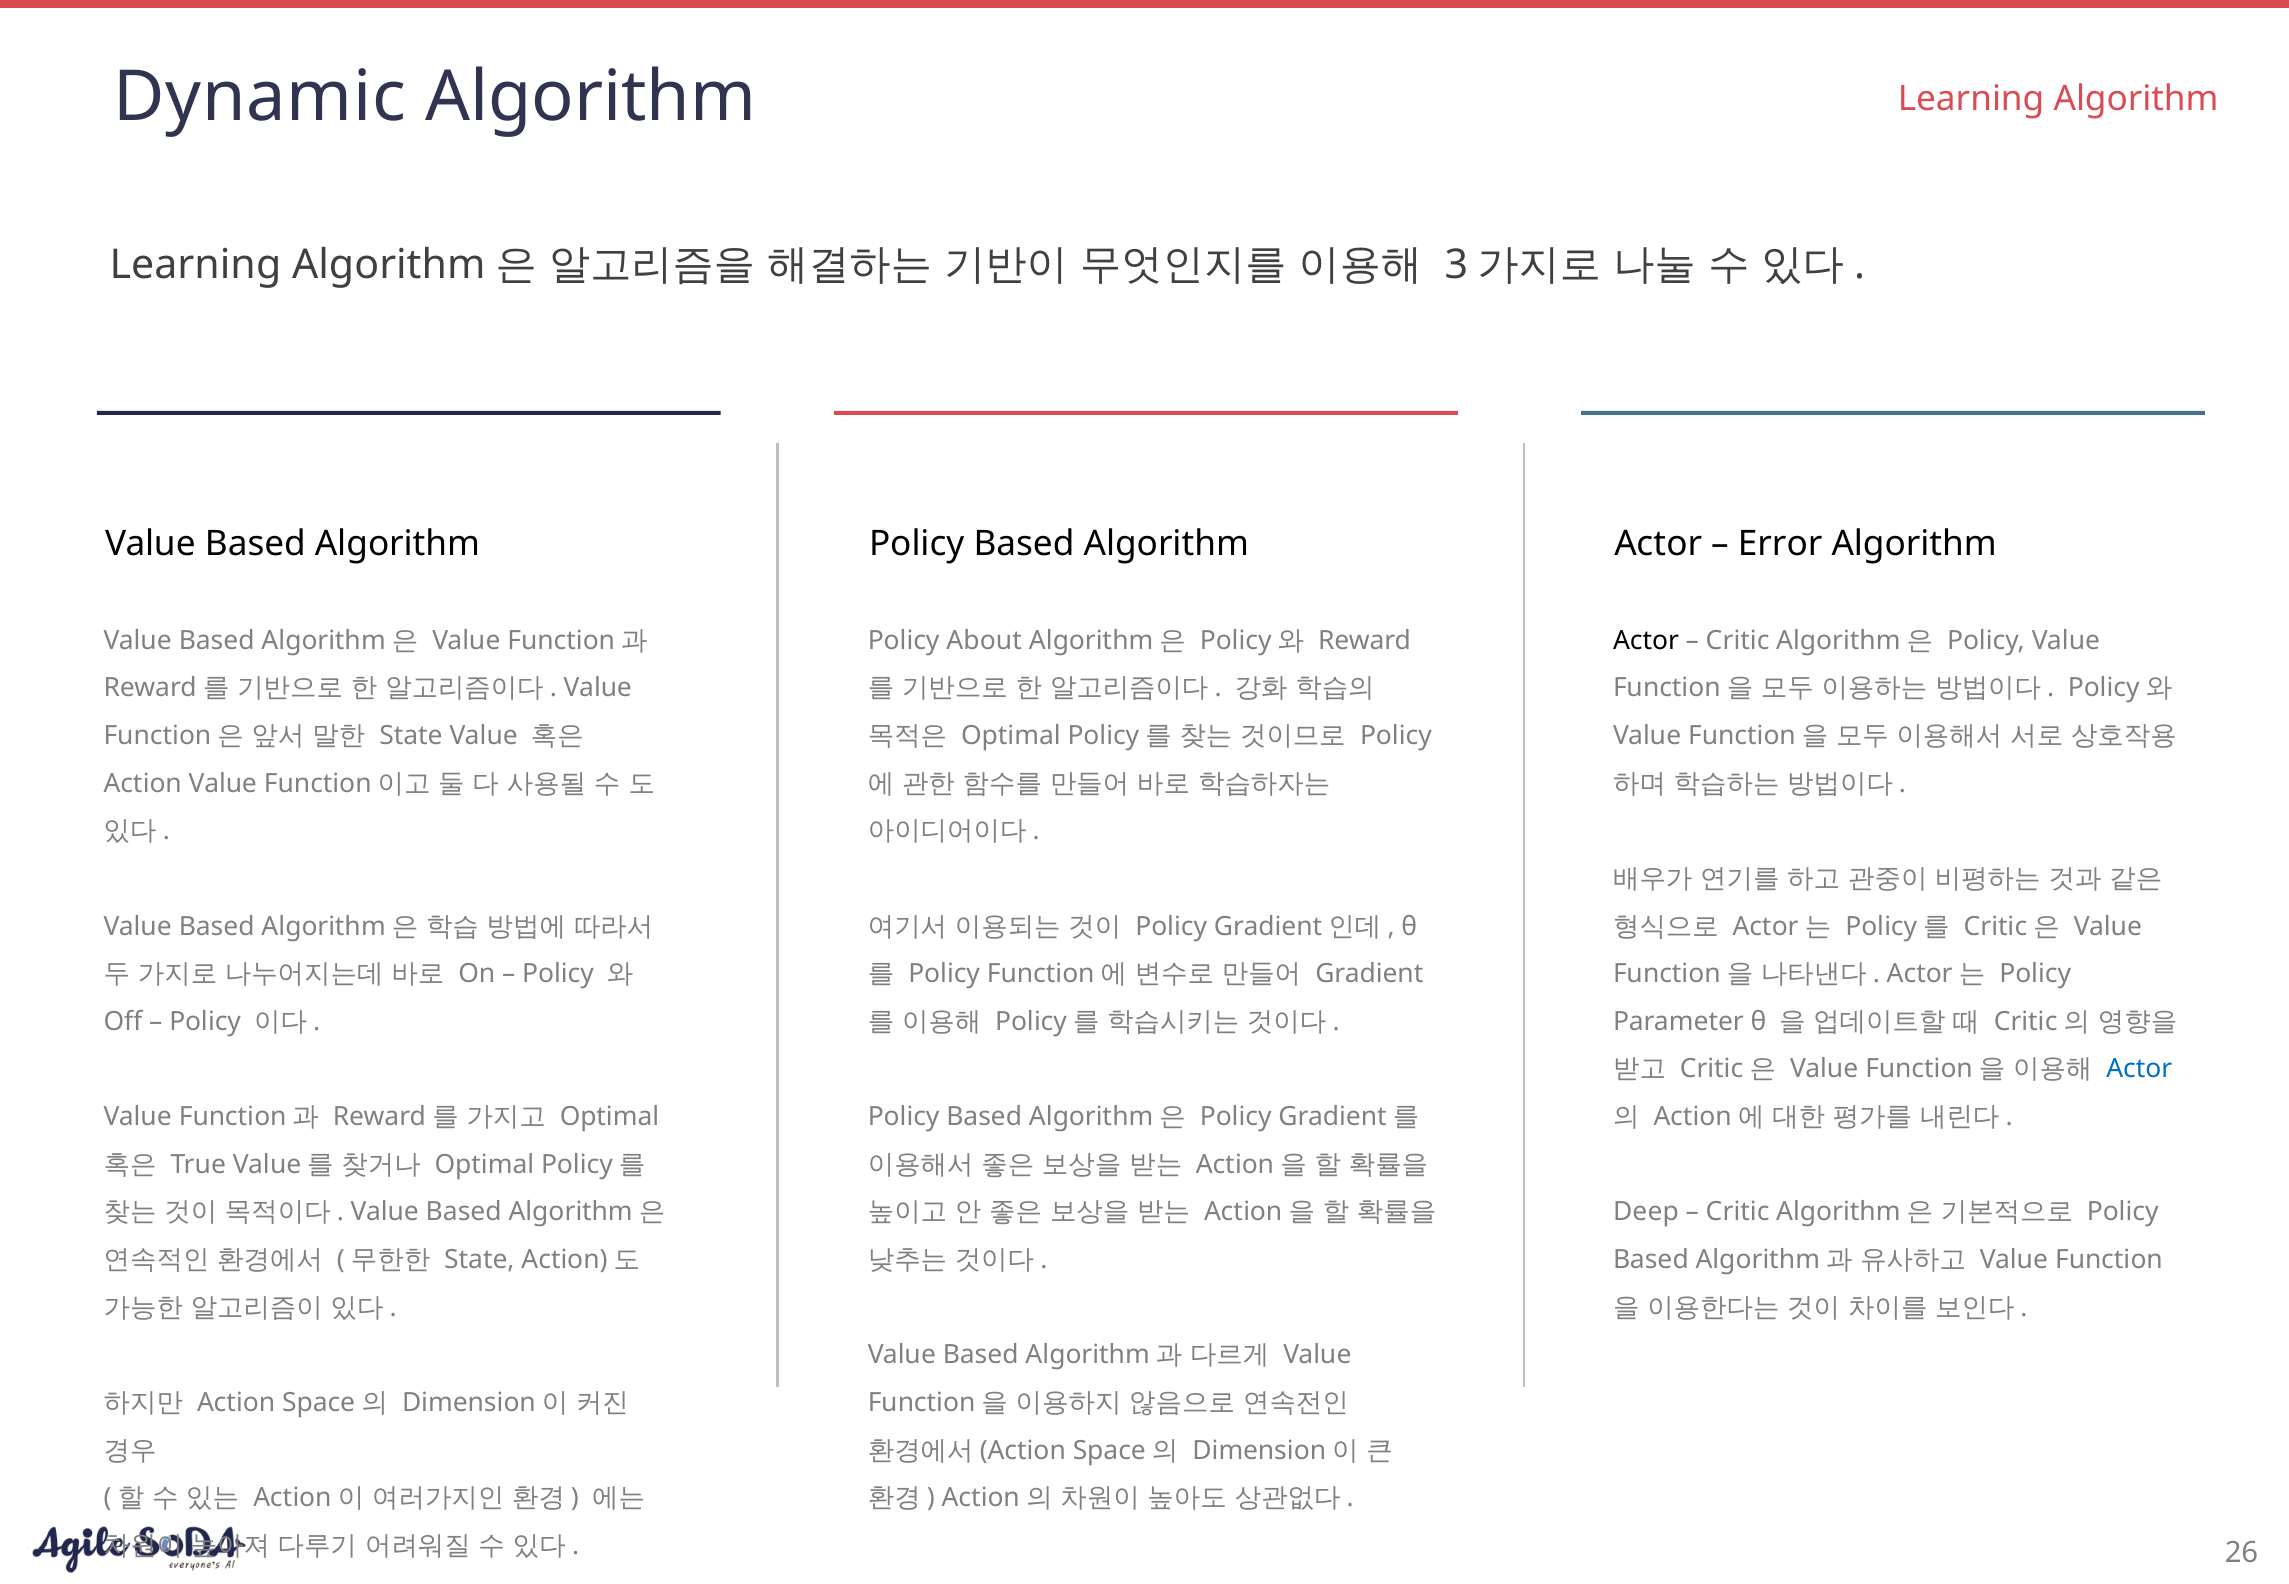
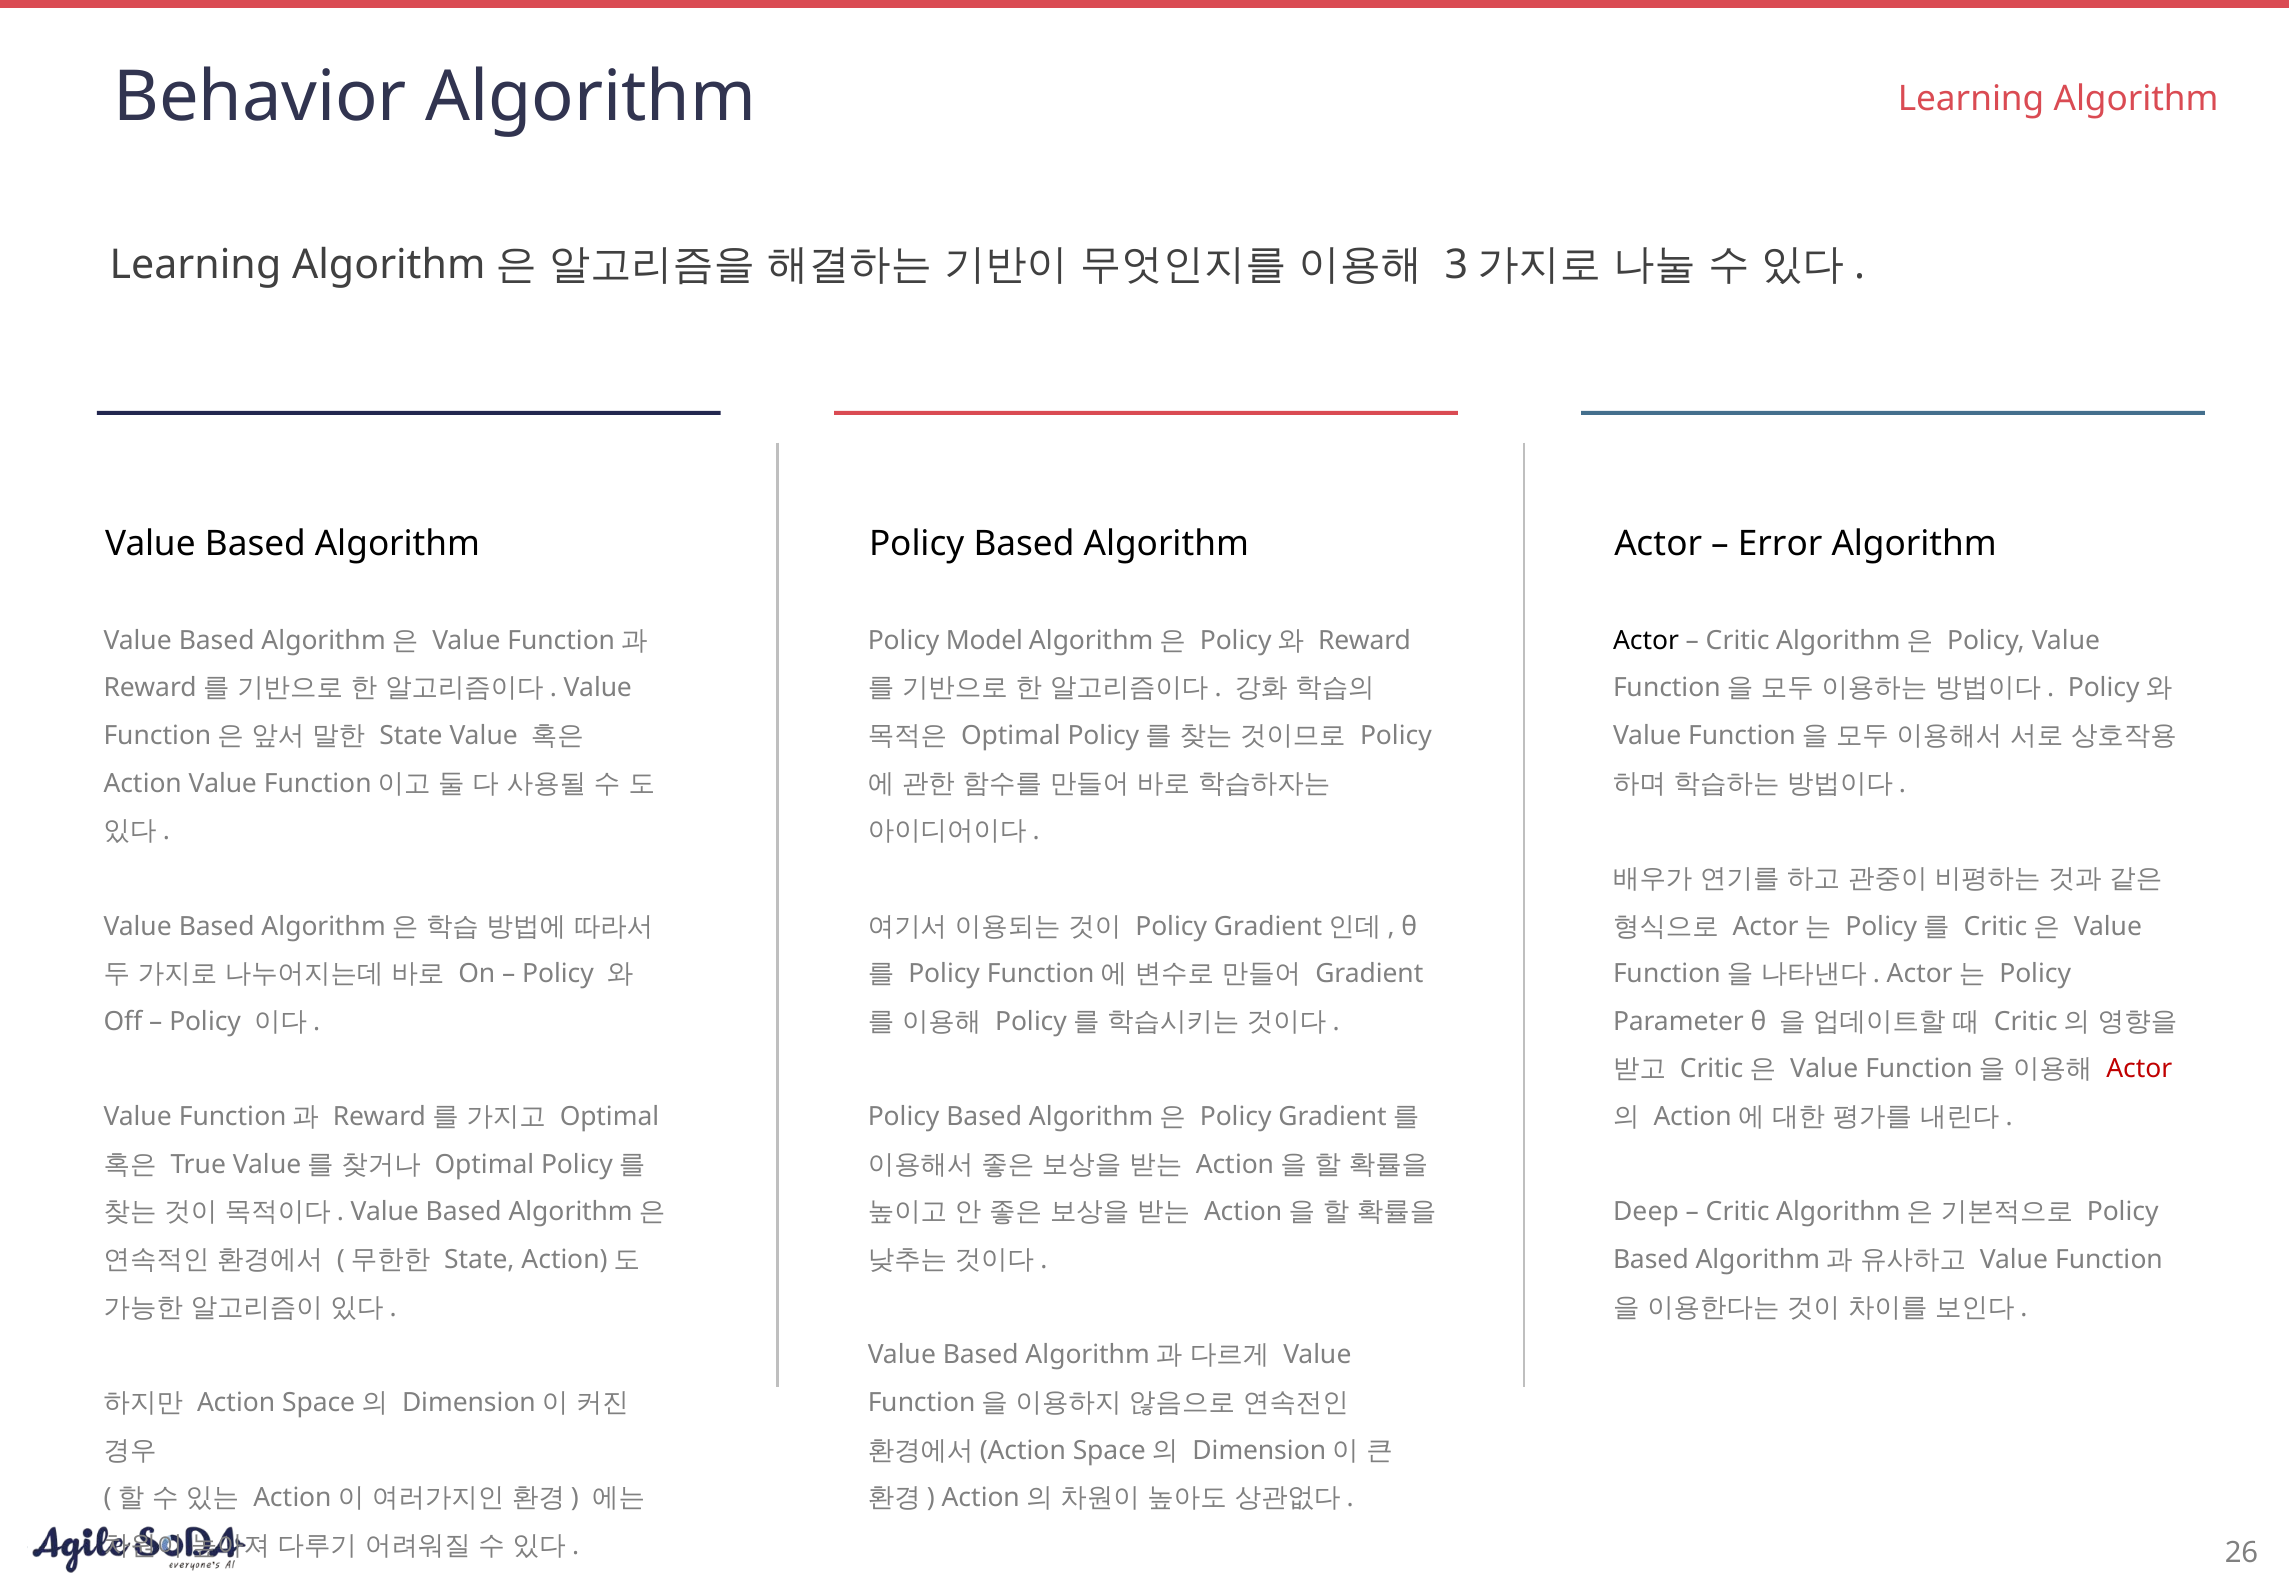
Dynamic: Dynamic -> Behavior
About: About -> Model
Actor at (2139, 1070) colour: blue -> red
